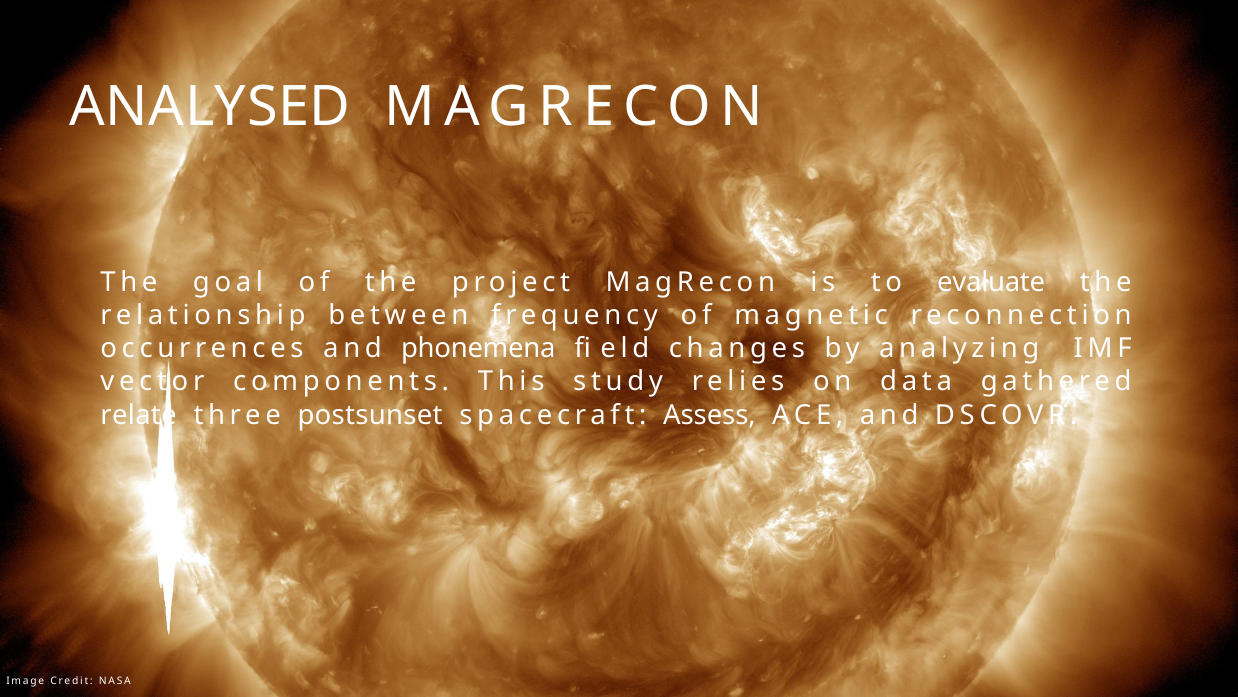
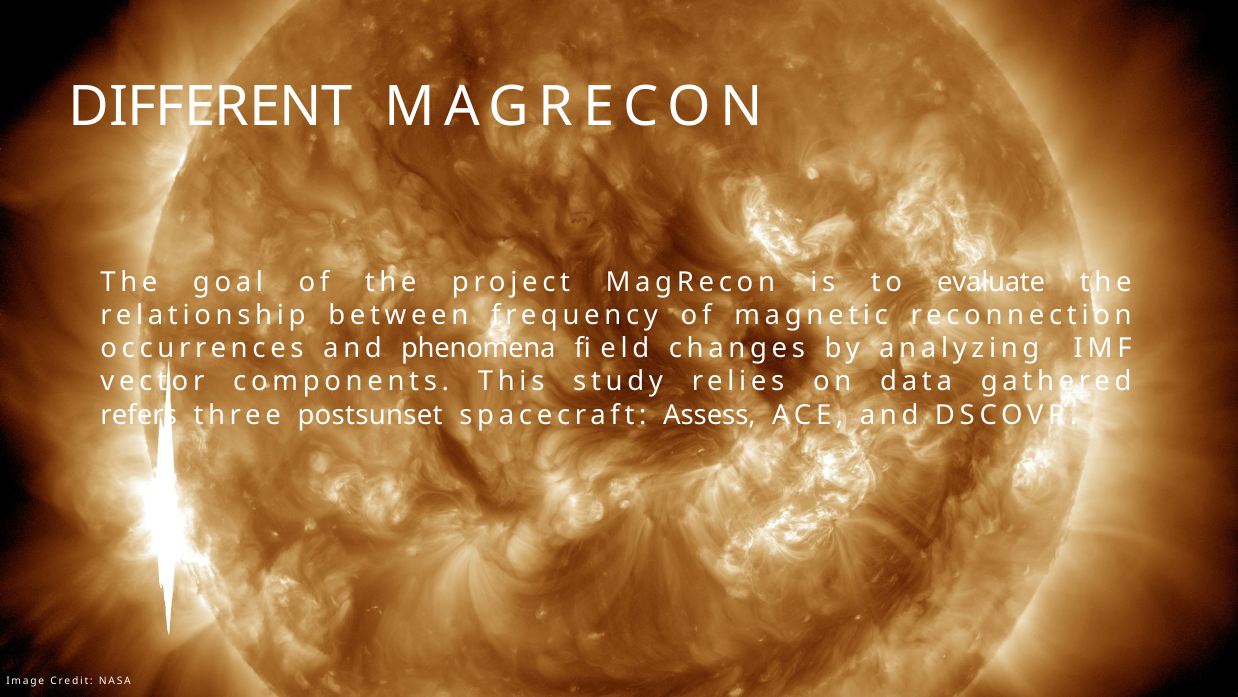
ANALYSED: ANALYSED -> DIFFERENT
phonemena: phonemena -> phenomena
relate: relate -> refers
